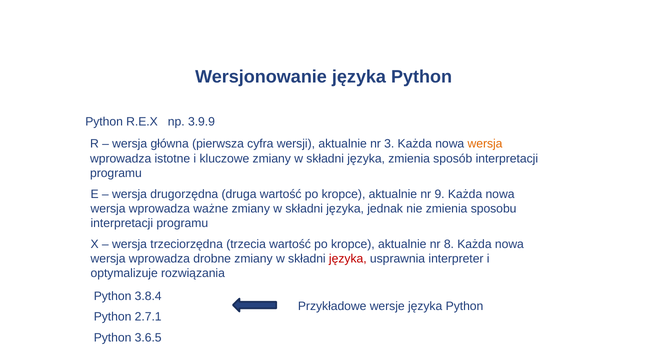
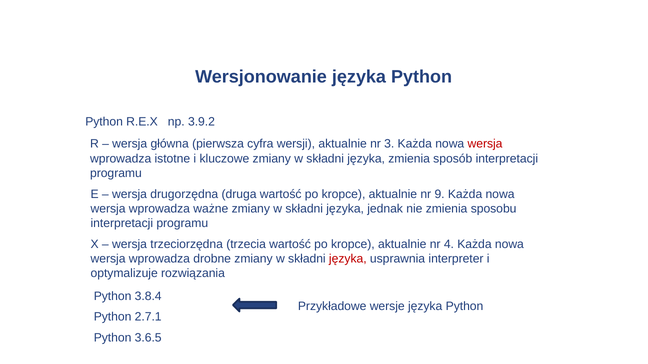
3.9.9: 3.9.9 -> 3.9.2
wersja at (485, 144) colour: orange -> red
8: 8 -> 4
